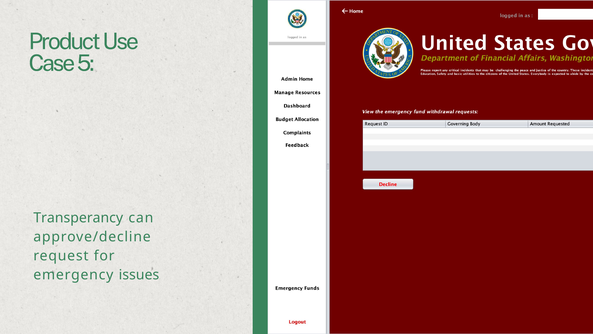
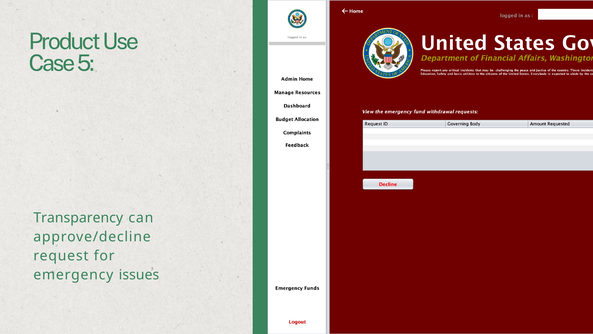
Transperancy: Transperancy -> Transparency
